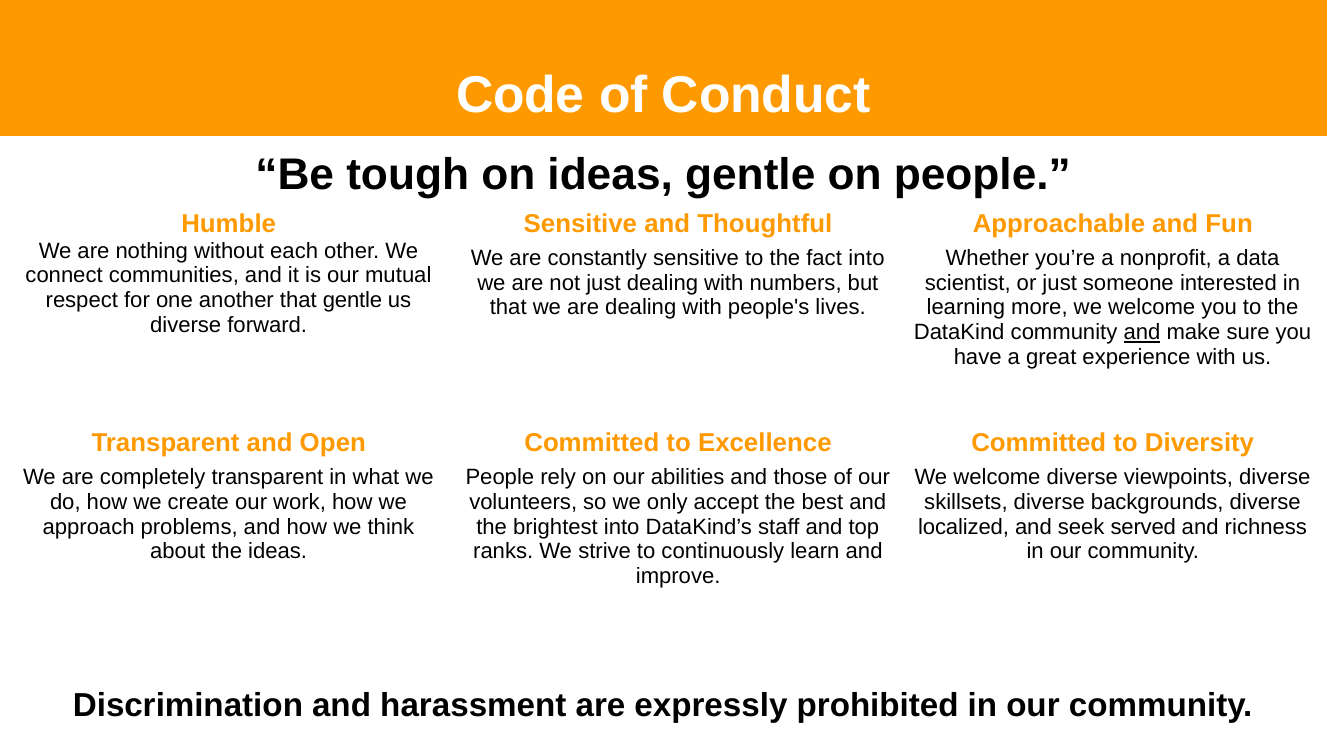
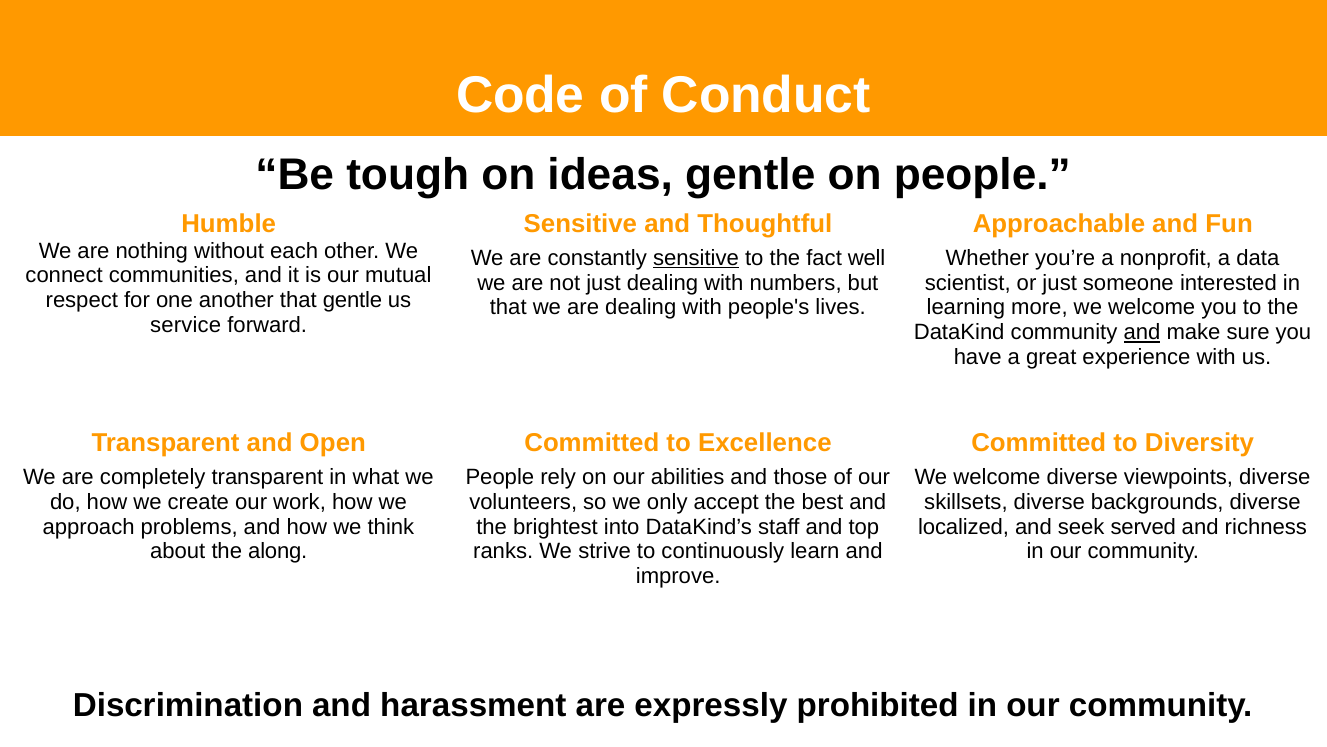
sensitive at (696, 258) underline: none -> present
fact into: into -> well
diverse at (186, 325): diverse -> service
the ideas: ideas -> along
